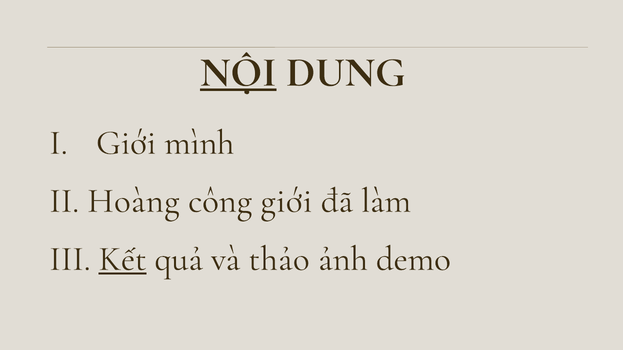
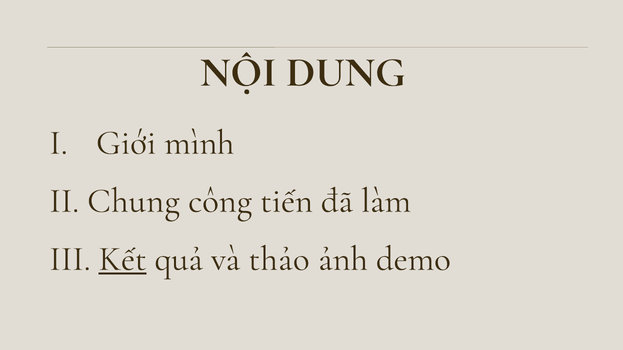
NỘI underline: present -> none
Hoàng: Hoàng -> Chung
công giới: giới -> tiến
